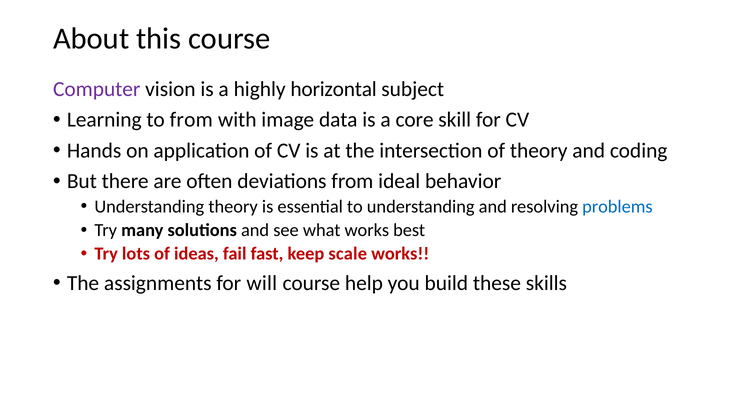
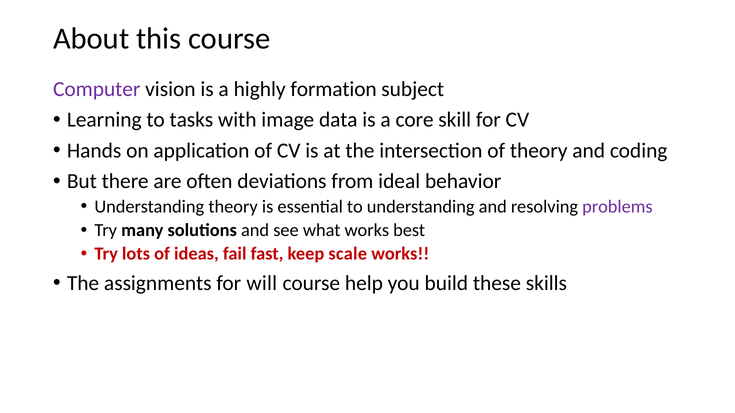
horizontal: horizontal -> formation
to from: from -> tasks
problems colour: blue -> purple
